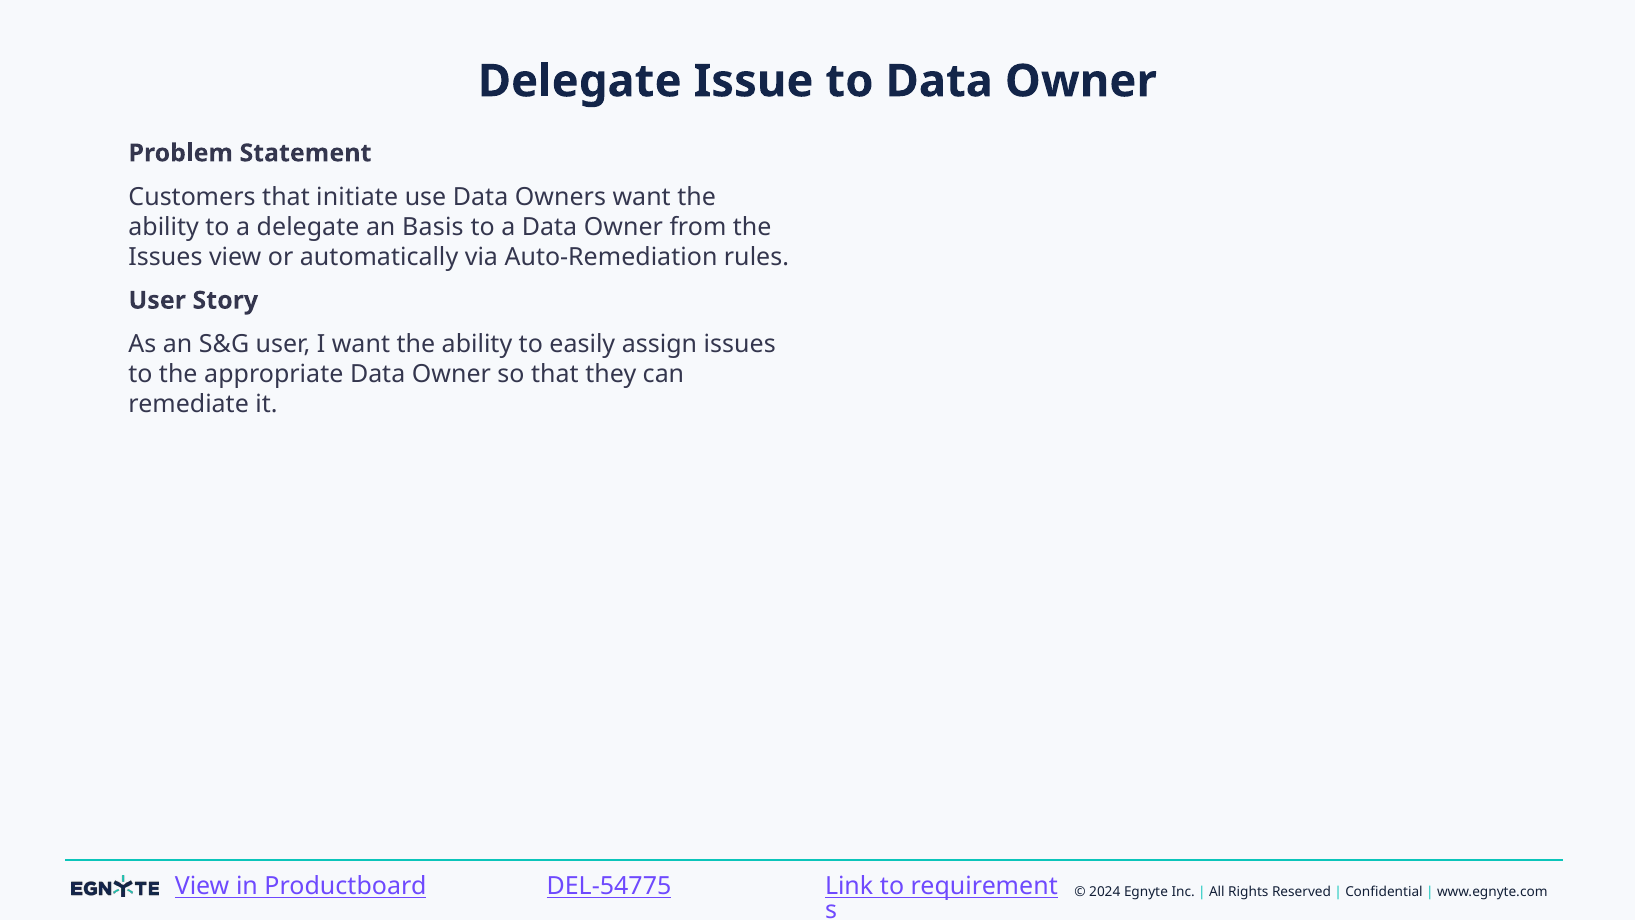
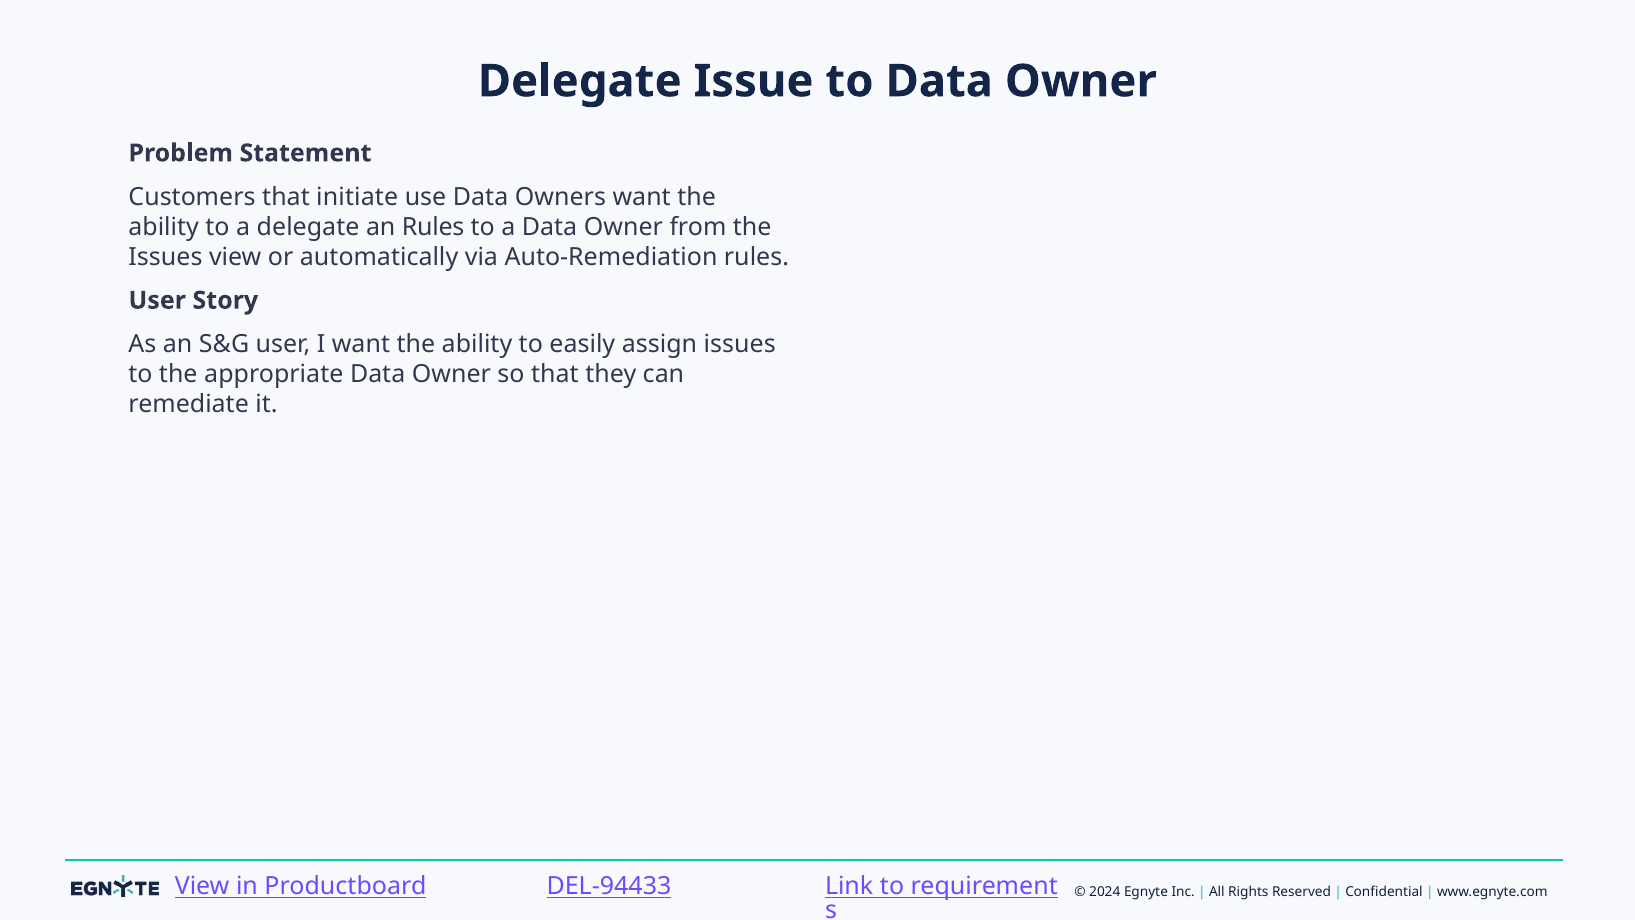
an Basis: Basis -> Rules
DEL-54775: DEL-54775 -> DEL-94433
